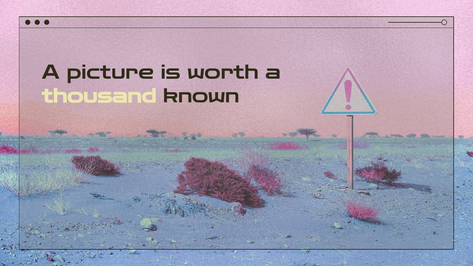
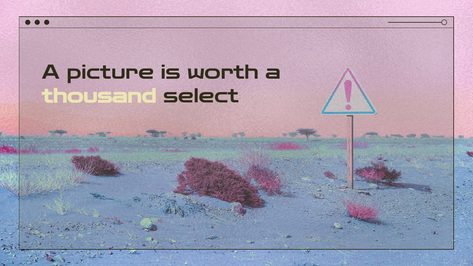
known: known -> select
